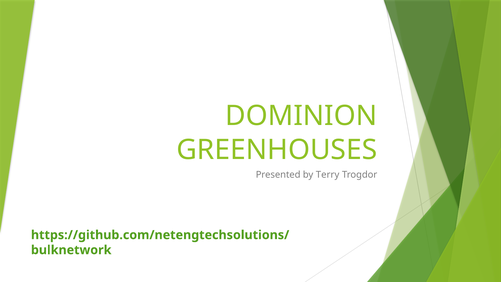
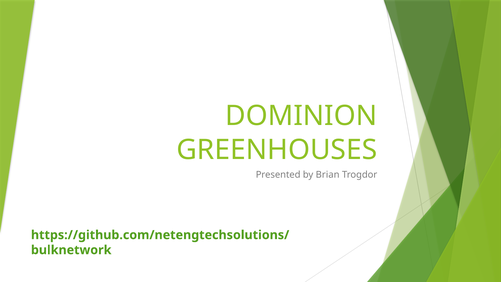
Terry: Terry -> Brian
